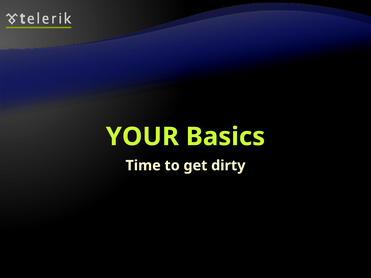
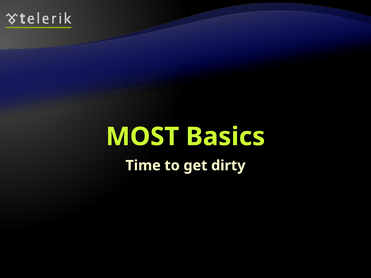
YOUR: YOUR -> MOST
